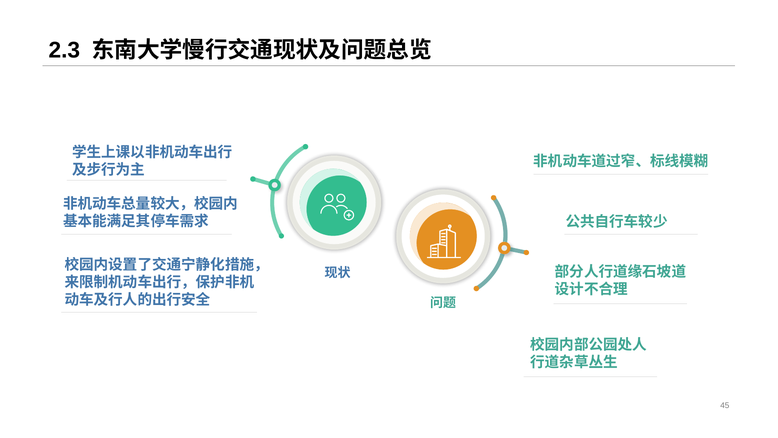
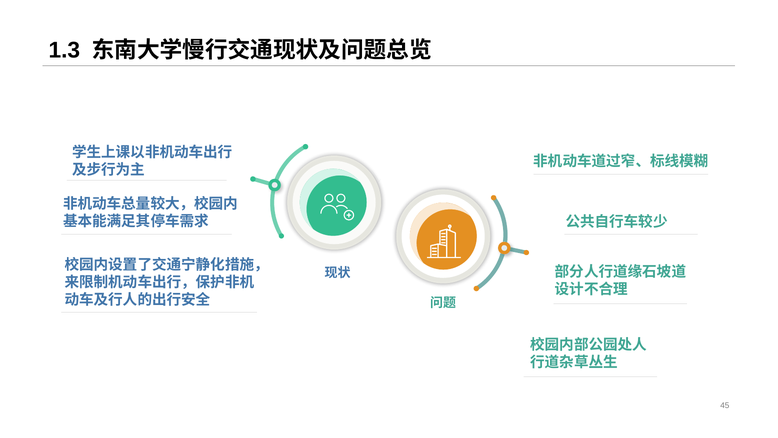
2.3: 2.3 -> 1.3
